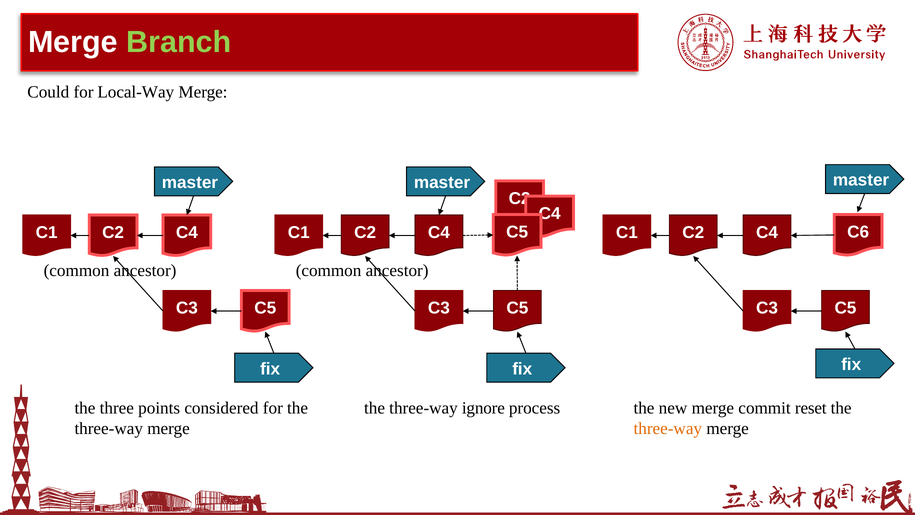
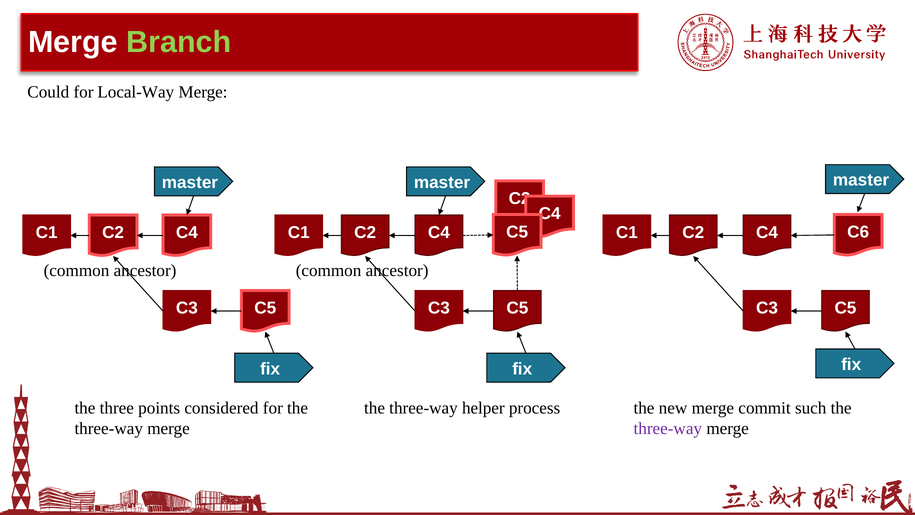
ignore: ignore -> helper
reset: reset -> such
three-way at (668, 428) colour: orange -> purple
